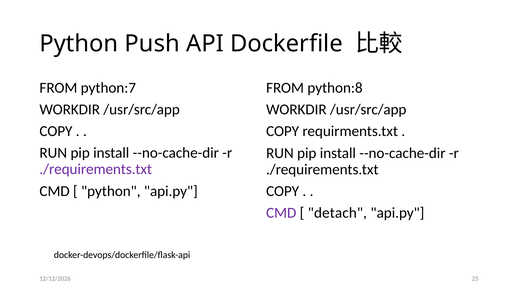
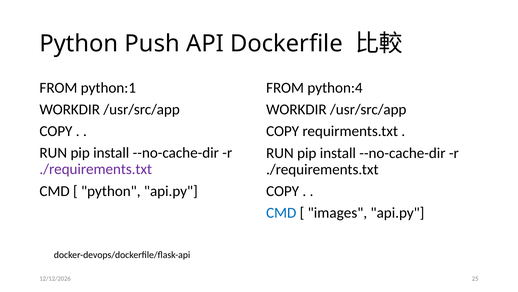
python:7: python:7 -> python:1
python:8: python:8 -> python:4
CMD at (281, 212) colour: purple -> blue
detach: detach -> images
